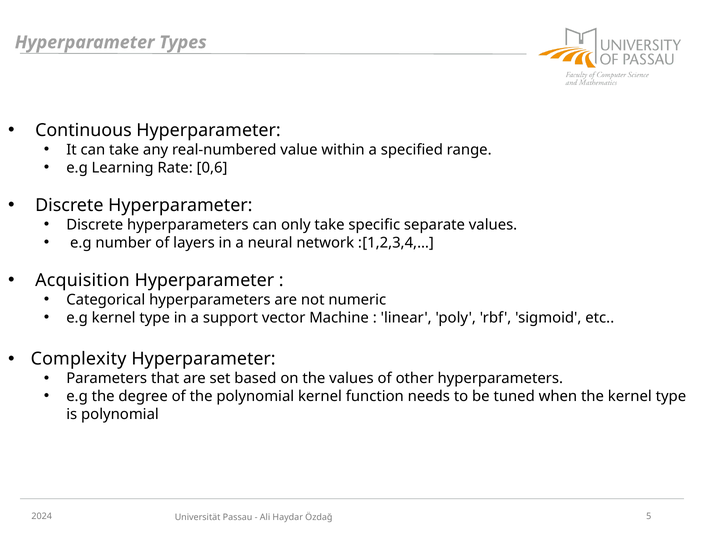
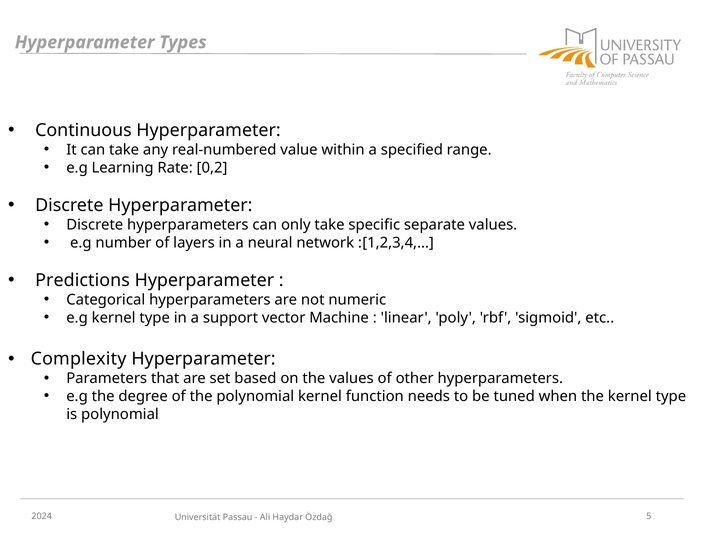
0,6: 0,6 -> 0,2
Acquisition: Acquisition -> Predictions
